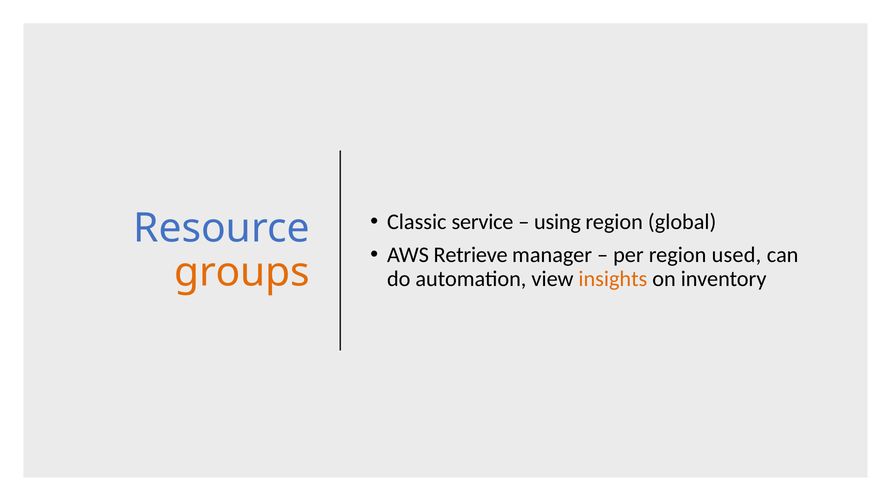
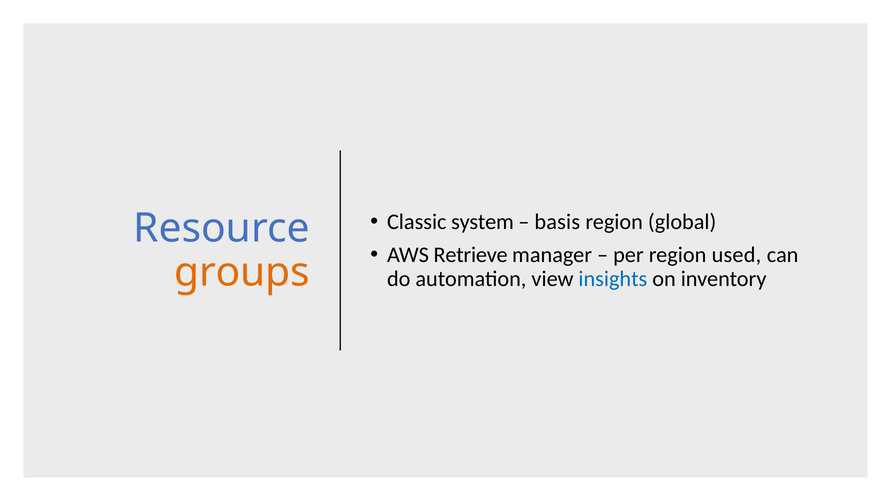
service: service -> system
using: using -> basis
insights colour: orange -> blue
